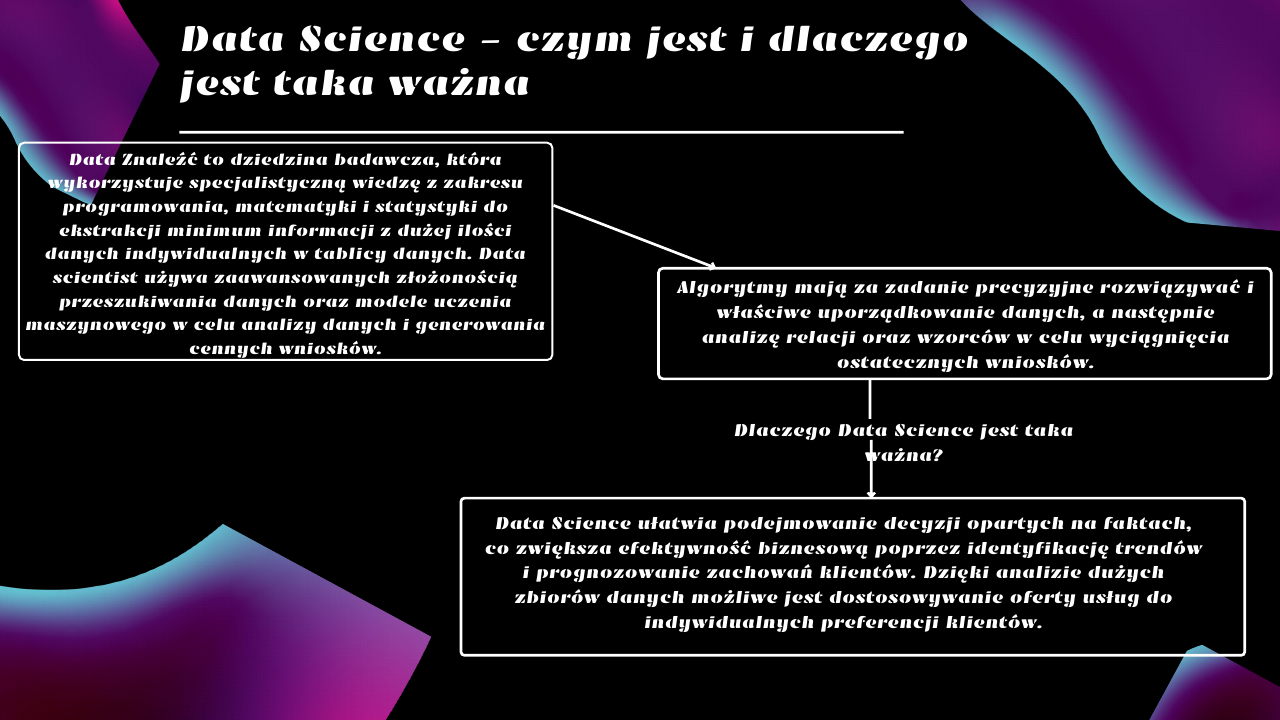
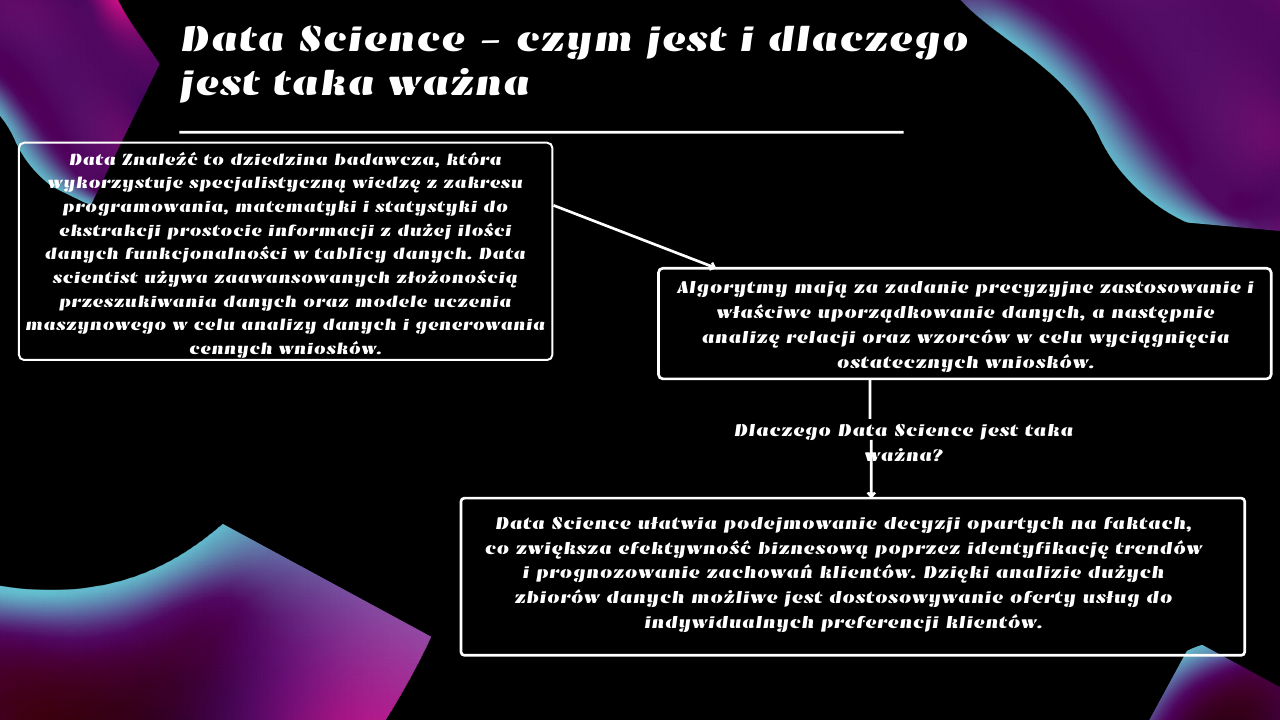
minimum: minimum -> prostocie
danych indywidualnych: indywidualnych -> funkcjonalności
rozwiązywać: rozwiązywać -> zastosowanie
